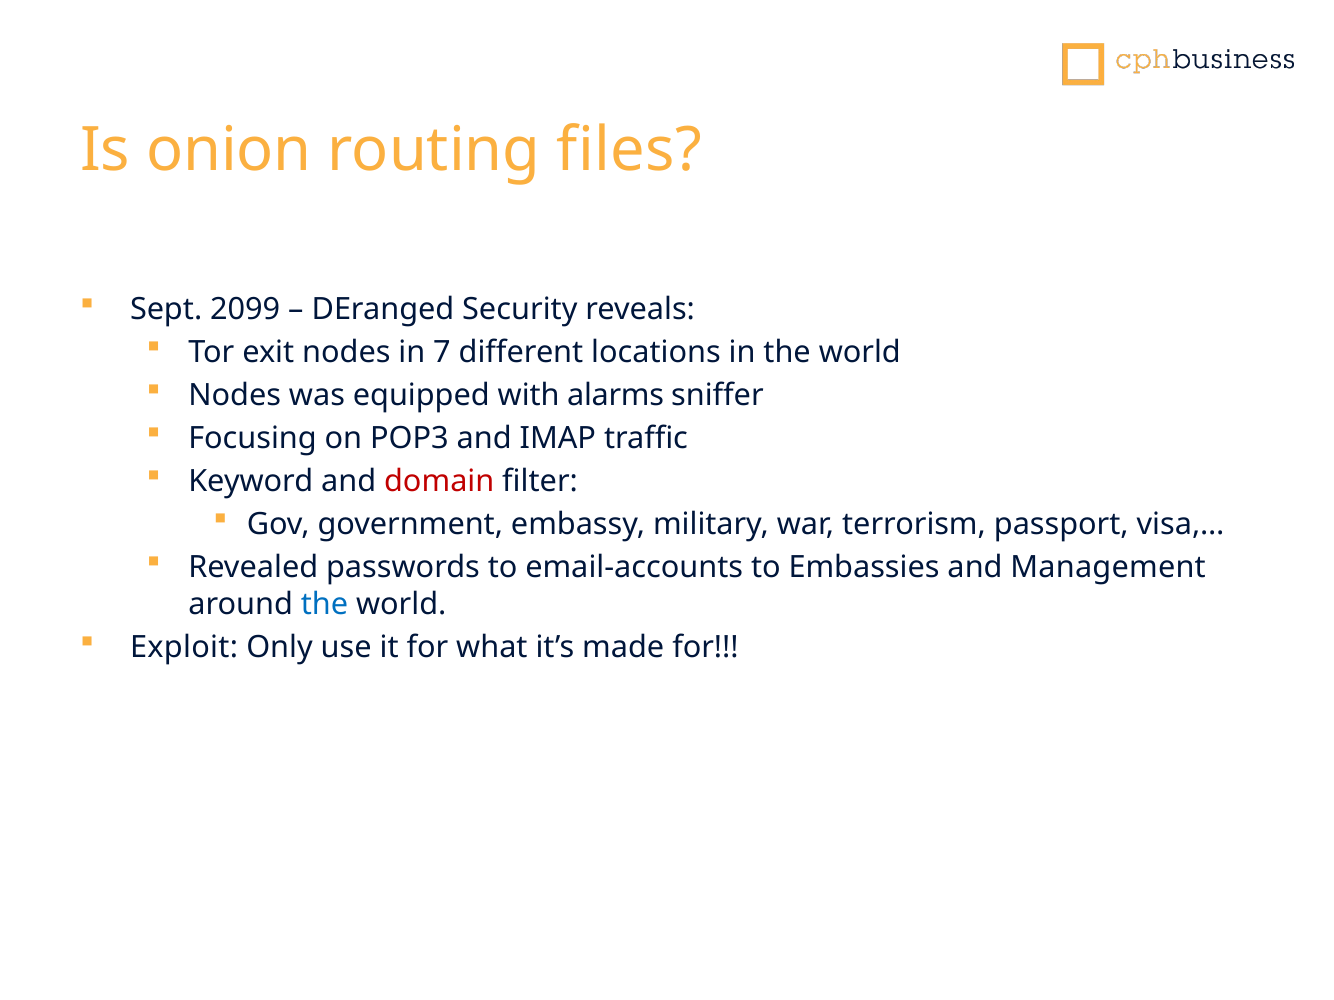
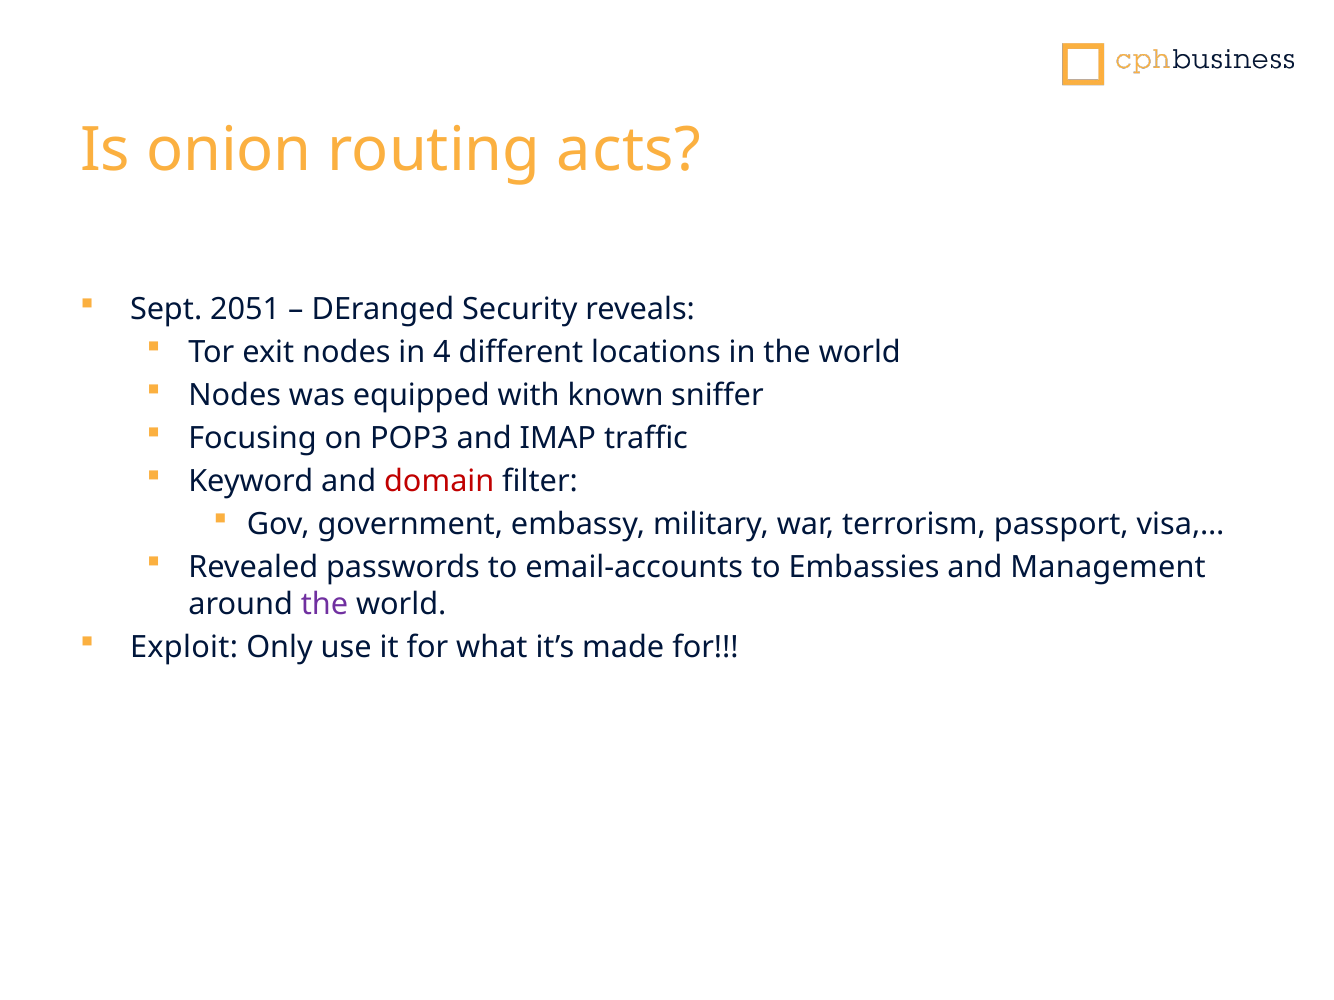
files: files -> acts
2099: 2099 -> 2051
7: 7 -> 4
alarms: alarms -> known
the at (324, 604) colour: blue -> purple
